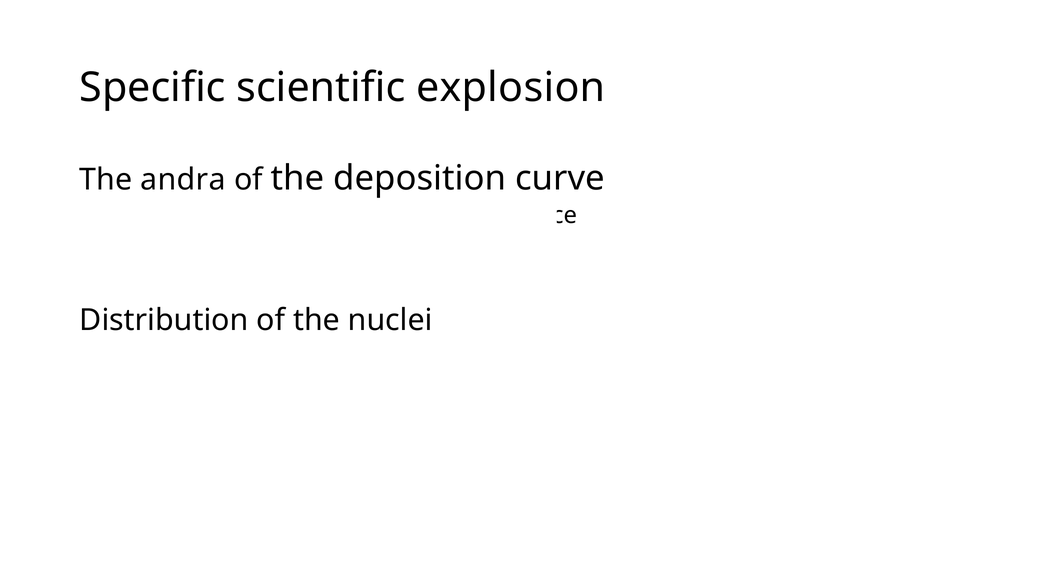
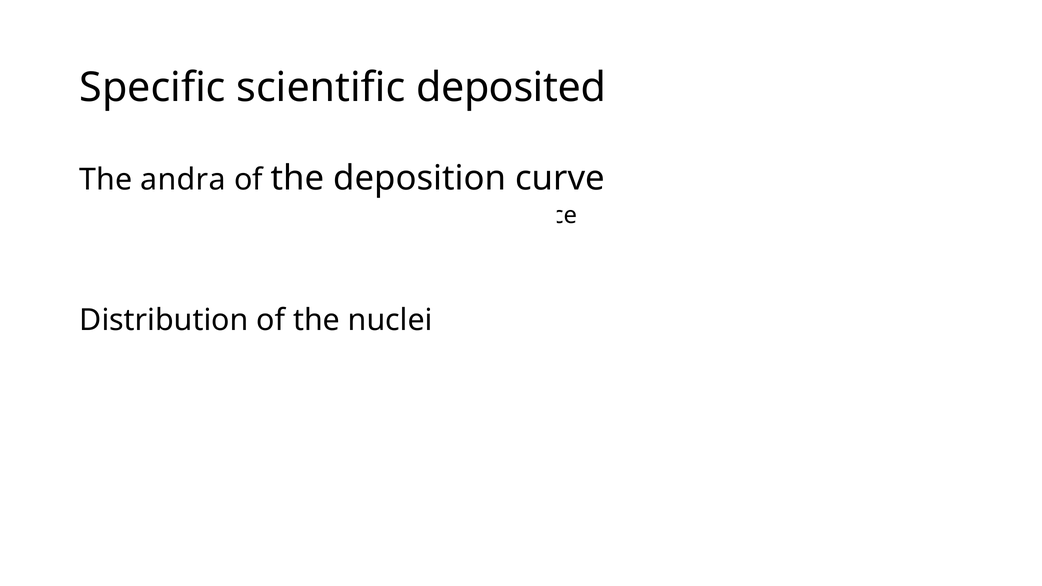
explosion: explosion -> deposited
